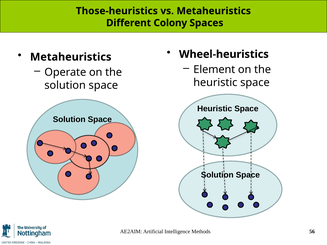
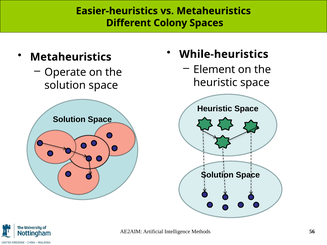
Those-heuristics: Those-heuristics -> Easier-heuristics
Wheel-heuristics: Wheel-heuristics -> While-heuristics
